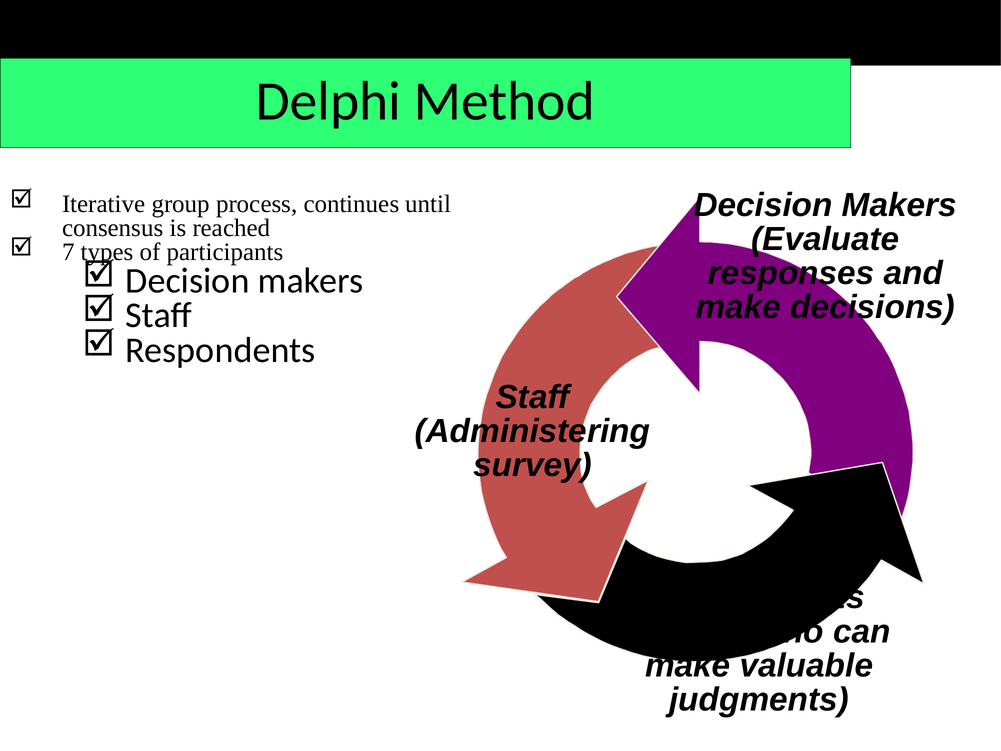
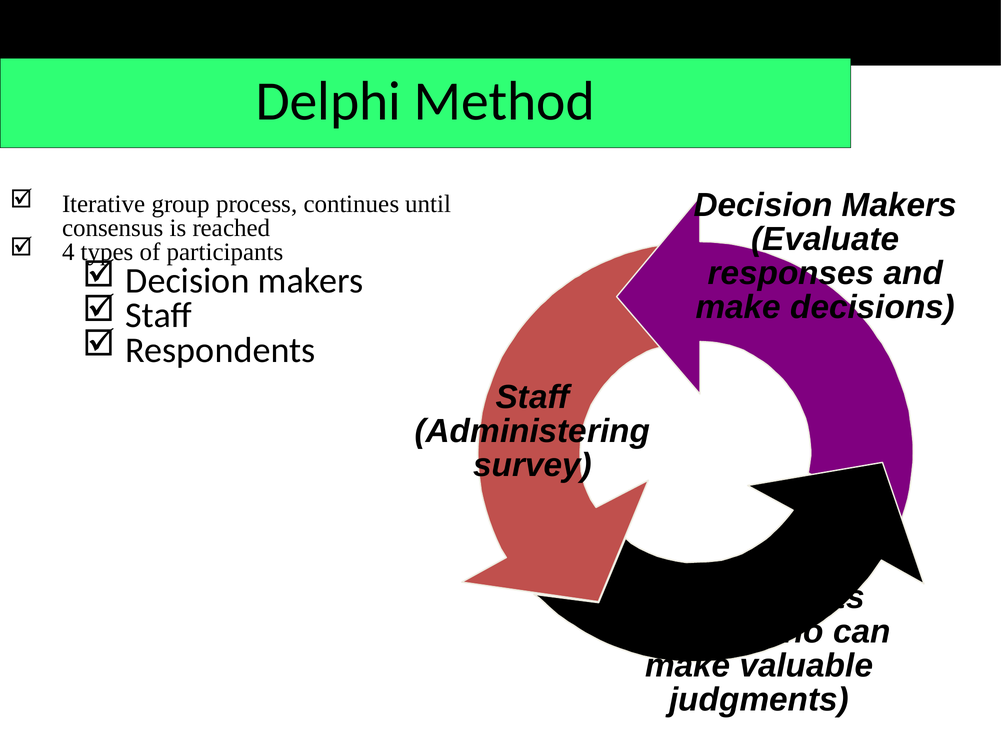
7: 7 -> 4
